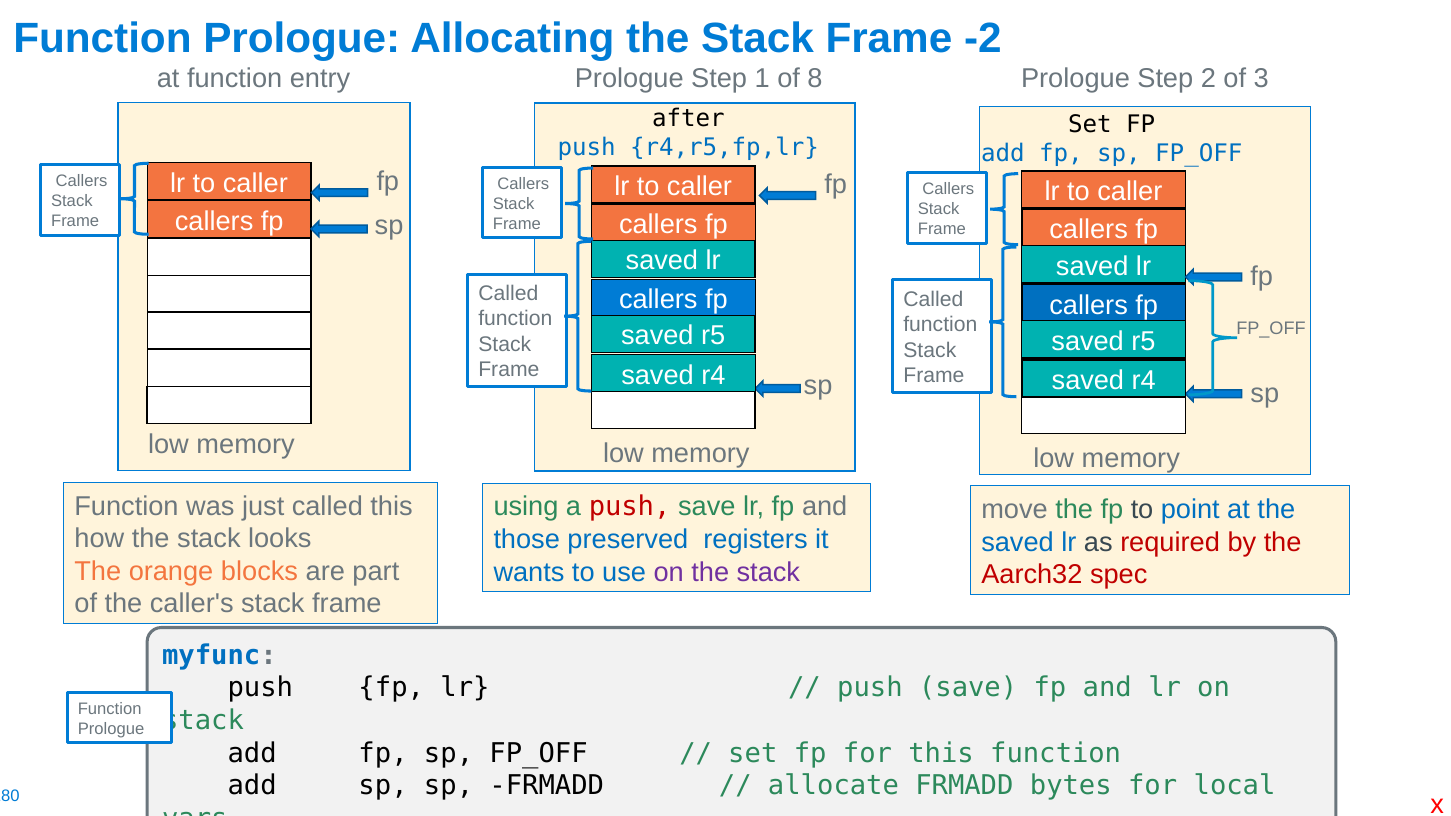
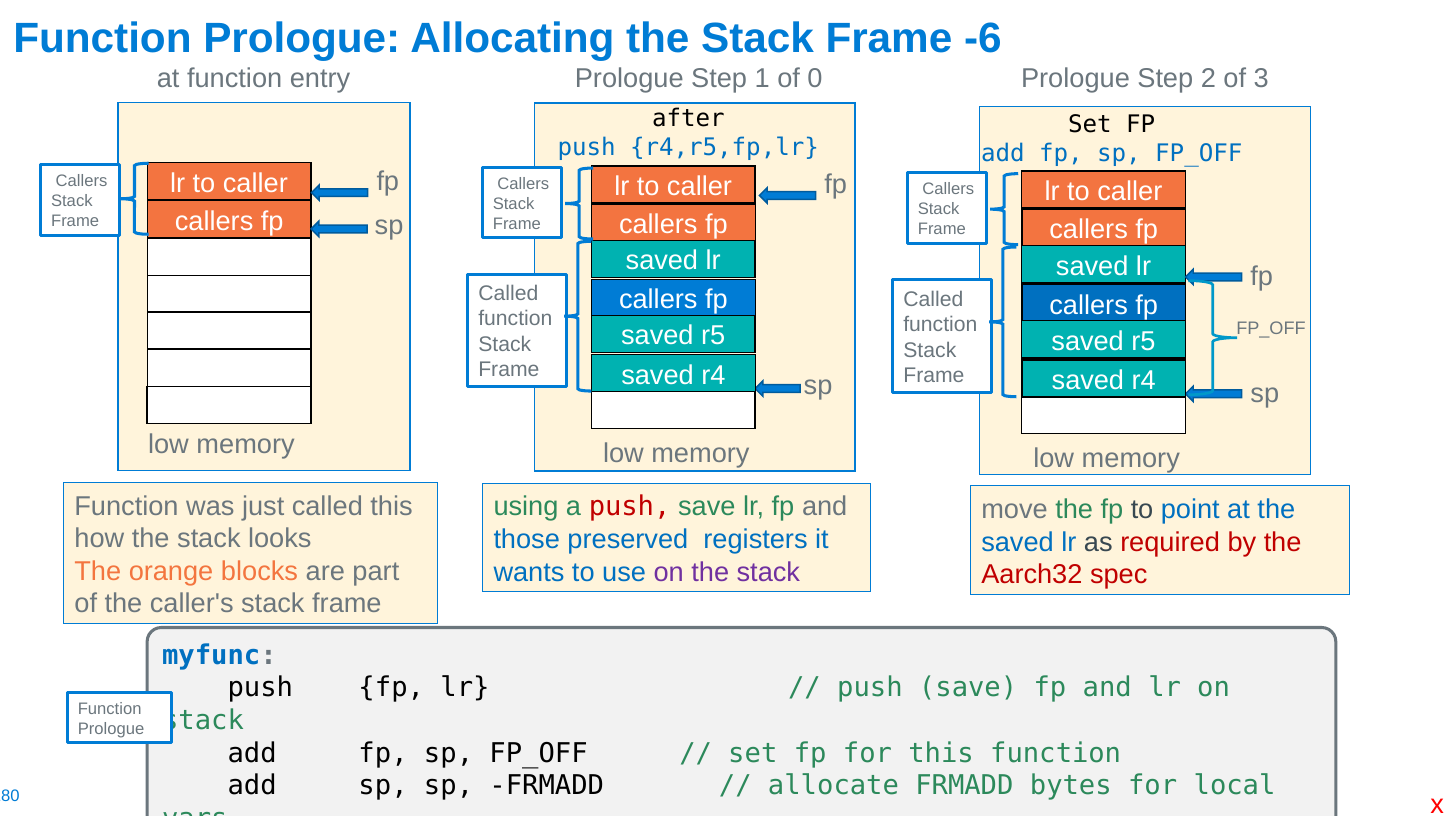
-2: -2 -> -6
8: 8 -> 0
